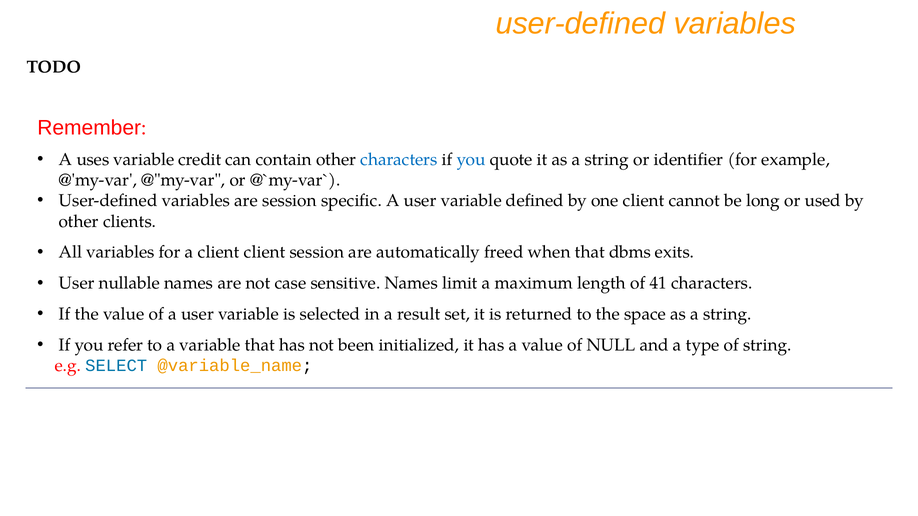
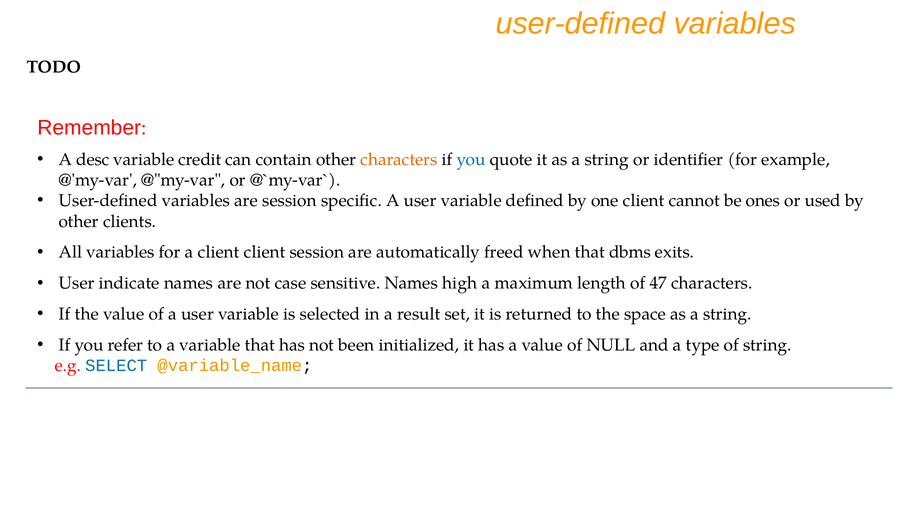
uses: uses -> desc
characters at (399, 160) colour: blue -> orange
long: long -> ones
nullable: nullable -> indicate
limit: limit -> high
41: 41 -> 47
